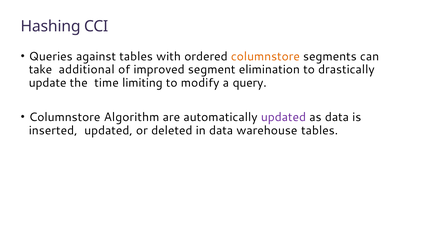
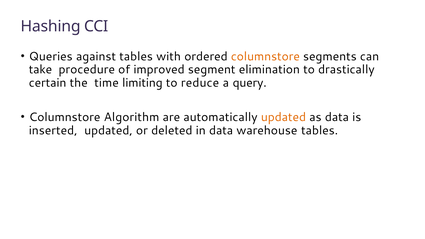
additional: additional -> procedure
update: update -> certain
modify: modify -> reduce
updated at (283, 117) colour: purple -> orange
